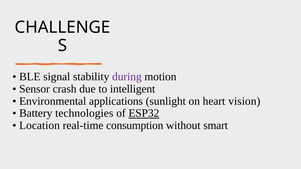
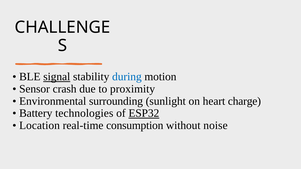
signal underline: none -> present
during colour: purple -> blue
intelligent: intelligent -> proximity
applications: applications -> surrounding
vision: vision -> charge
smart: smart -> noise
